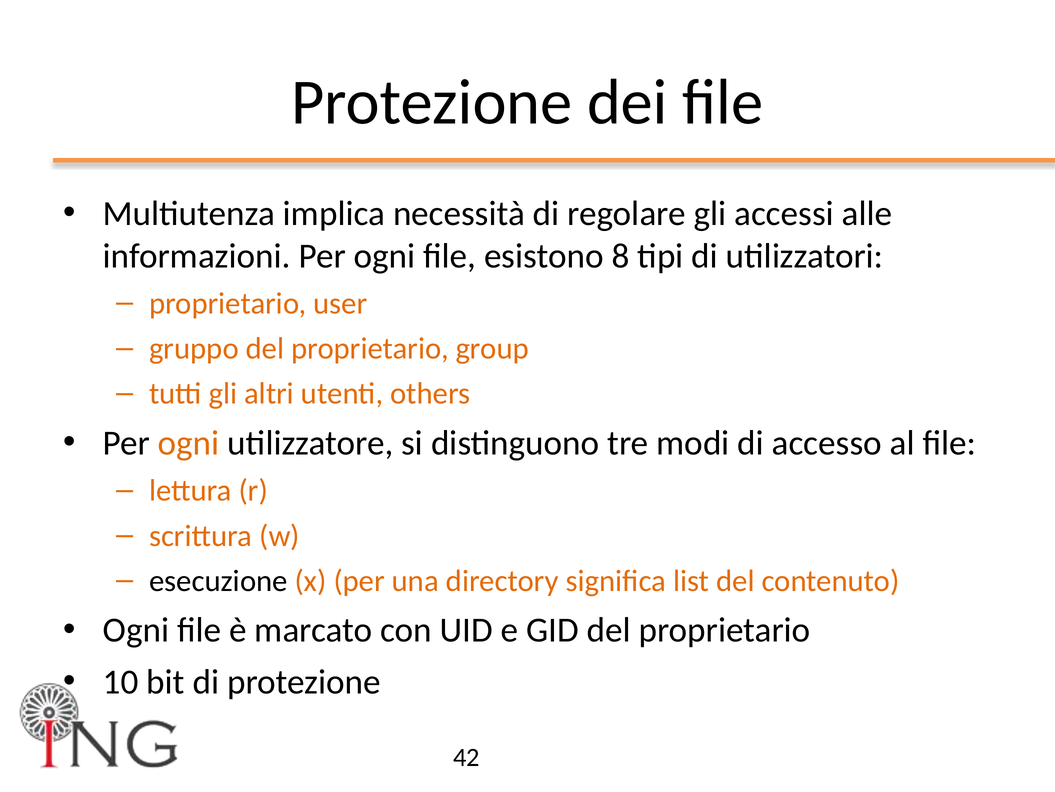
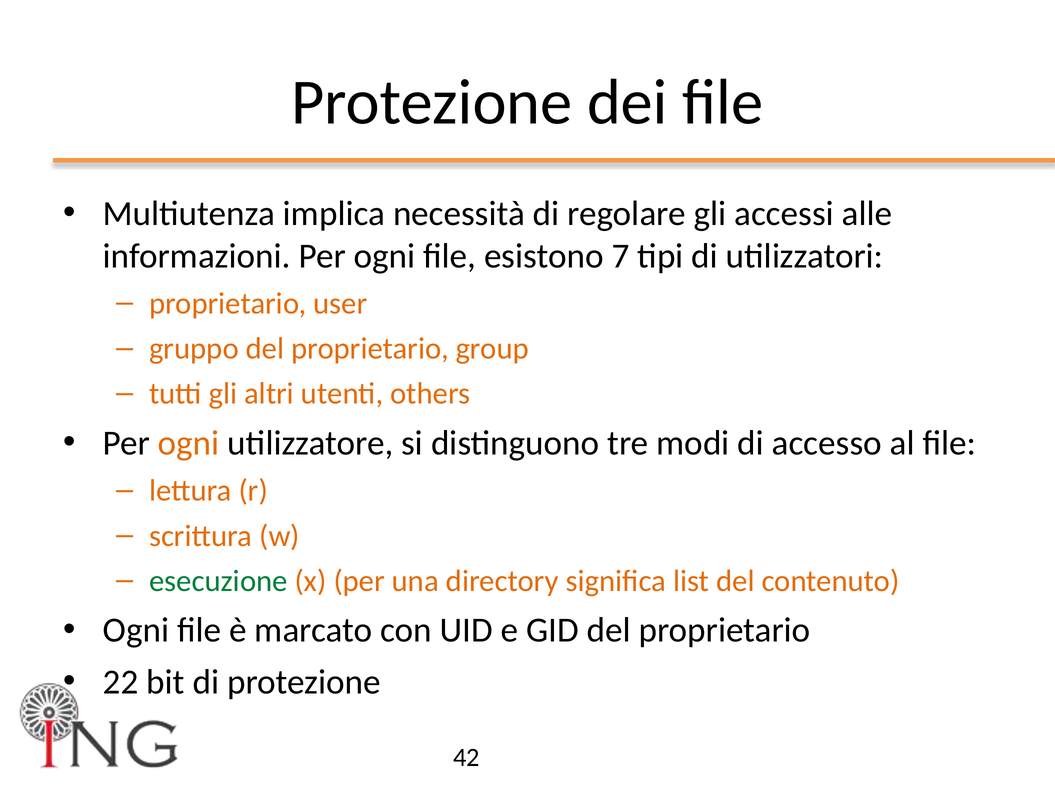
8: 8 -> 7
esecuzione colour: black -> green
10: 10 -> 22
